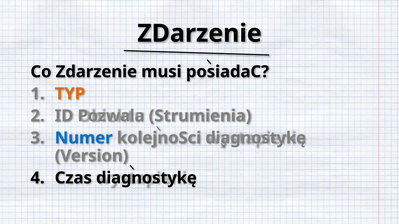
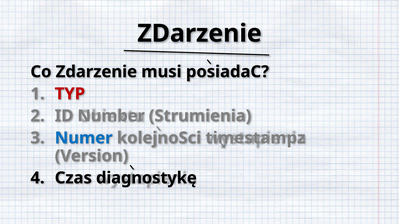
TYP colour: orange -> red
Pozwala: Pozwala -> Number
kolejnoSci diagnostykę: diagnostykę -> timestampz
